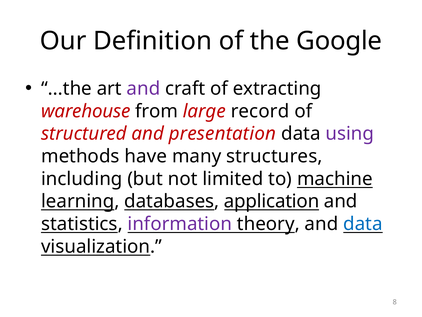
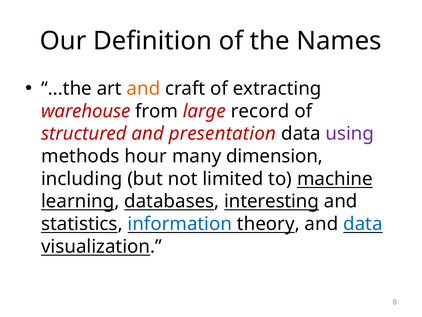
Google: Google -> Names
and at (143, 89) colour: purple -> orange
have: have -> hour
structures: structures -> dimension
application: application -> interesting
information colour: purple -> blue
